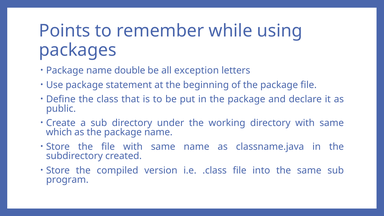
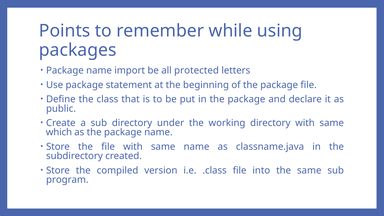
double: double -> import
exception: exception -> protected
